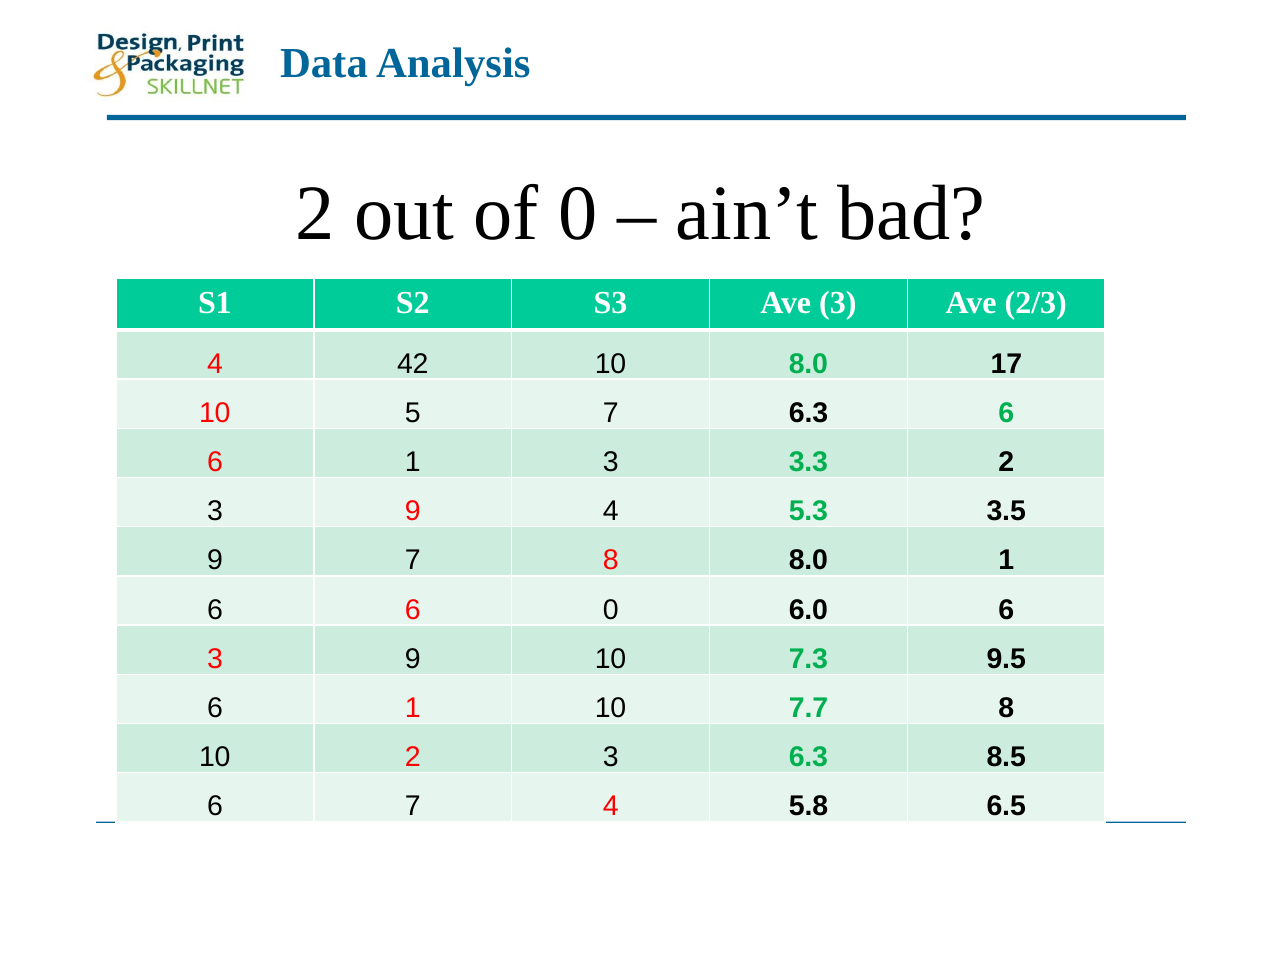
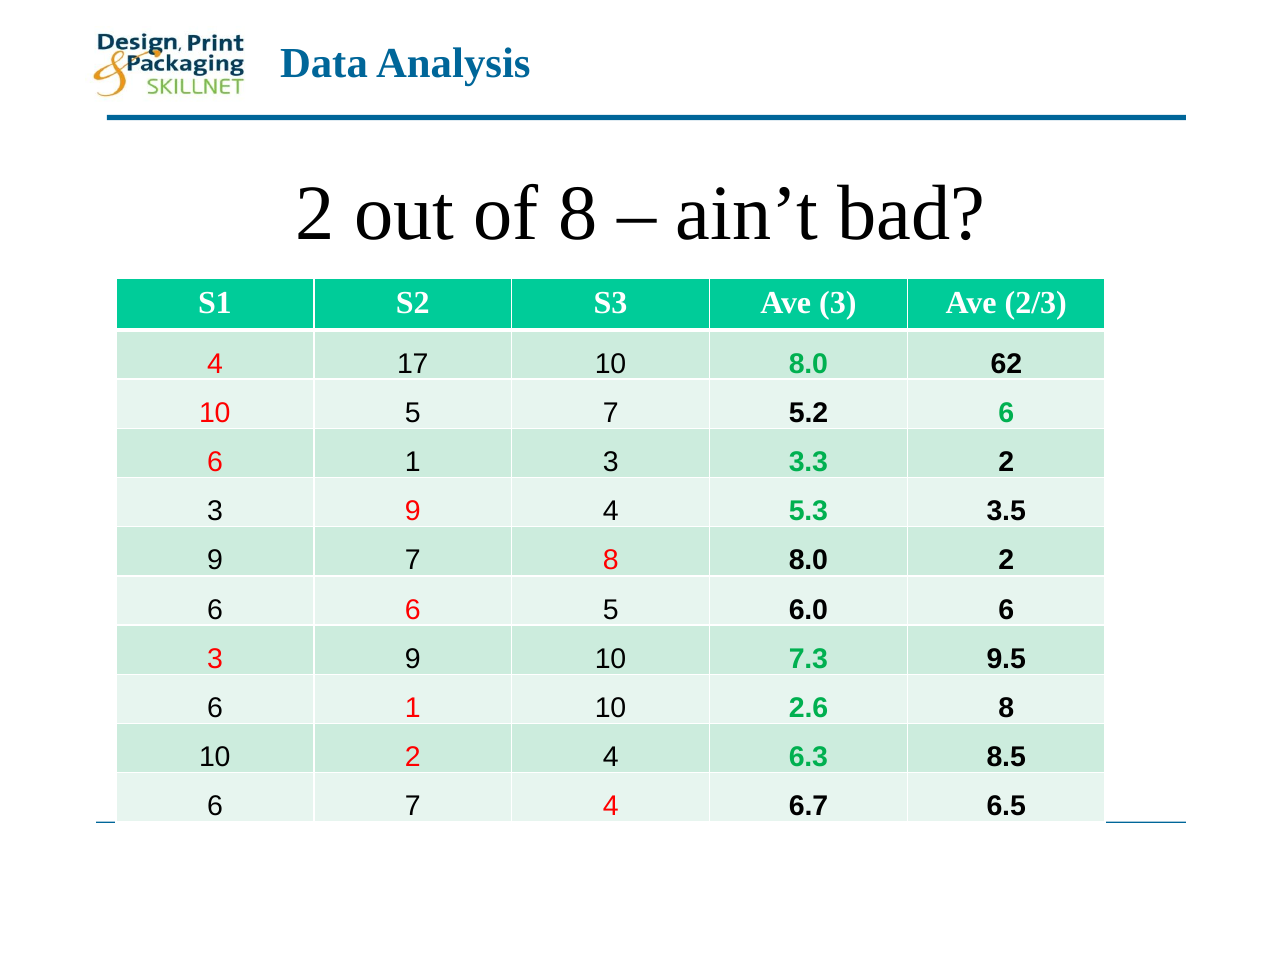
of 0: 0 -> 8
42: 42 -> 17
17: 17 -> 62
7 6.3: 6.3 -> 5.2
8.0 1: 1 -> 2
6 0: 0 -> 5
7.7: 7.7 -> 2.6
10 2 3: 3 -> 4
5.8: 5.8 -> 6.7
